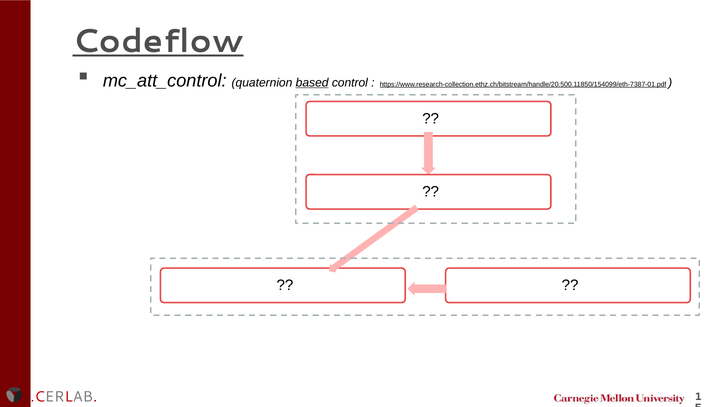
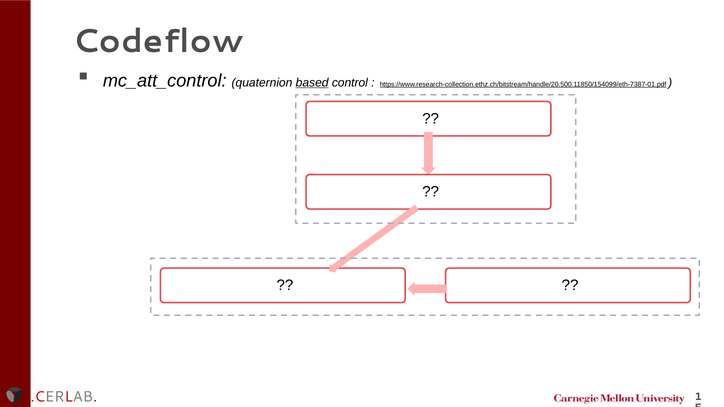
Codeflow underline: present -> none
